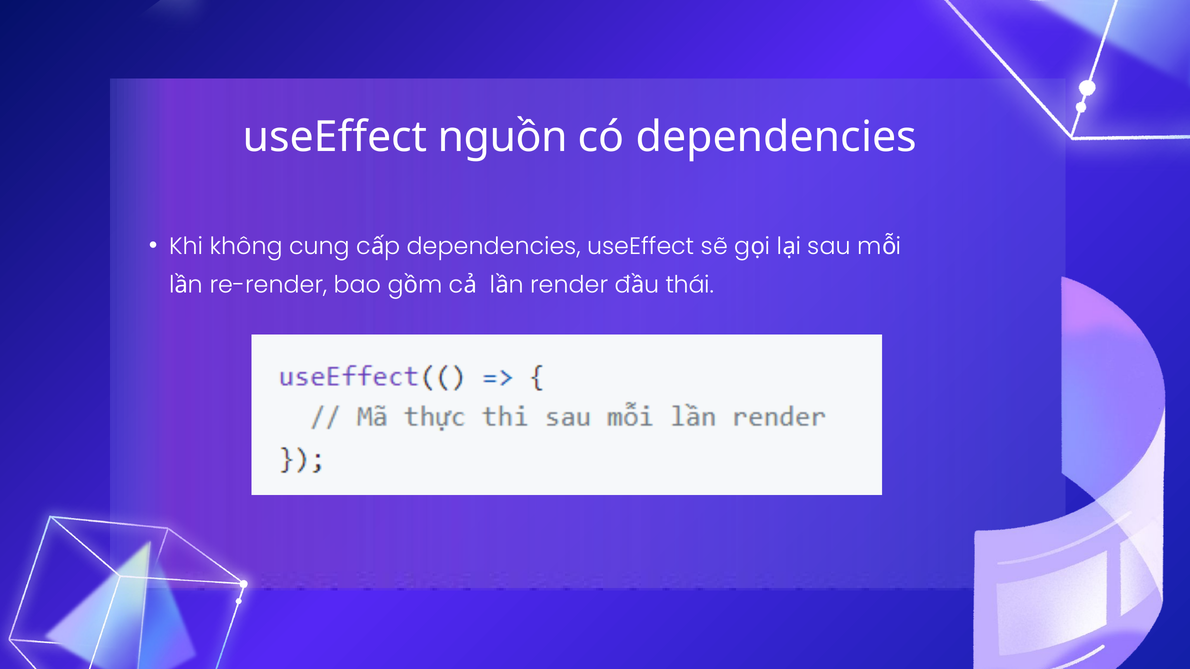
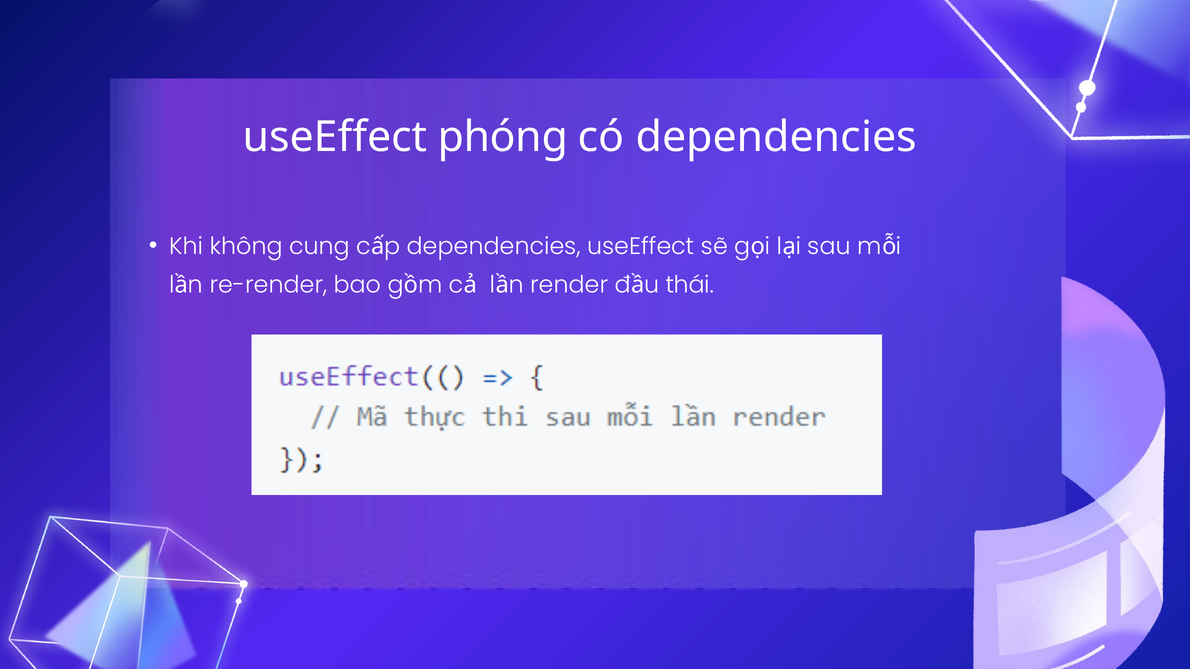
nguồn: nguồn -> phóng
